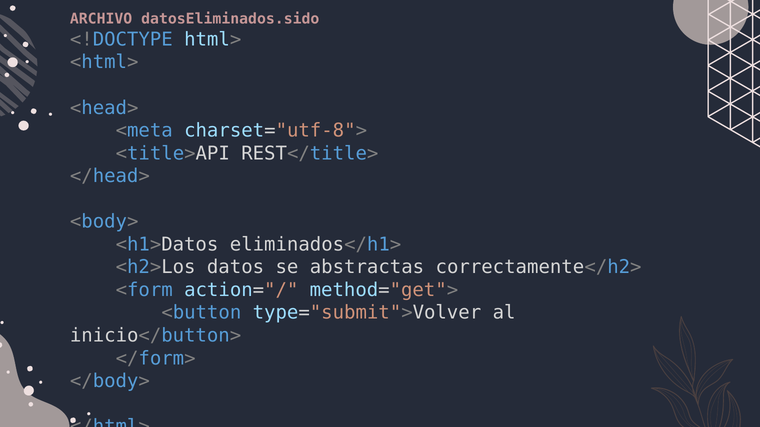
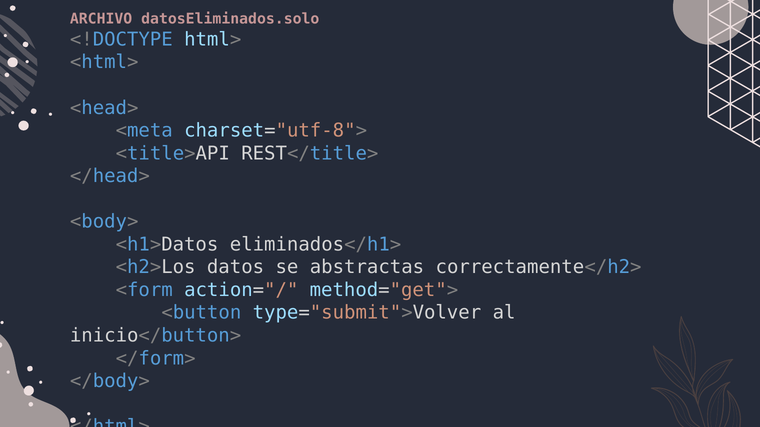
datosEliminados.sido: datosEliminados.sido -> datosEliminados.solo
